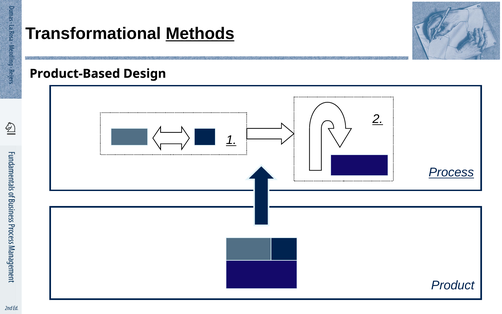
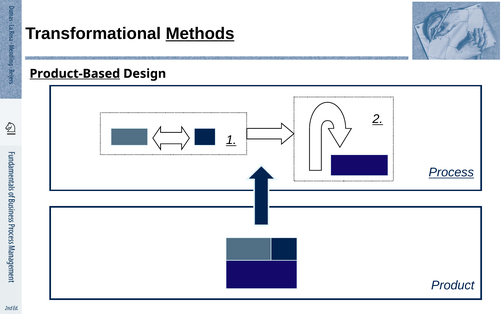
Product-Based underline: none -> present
